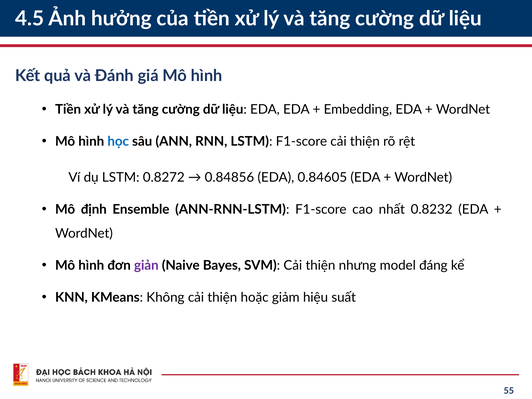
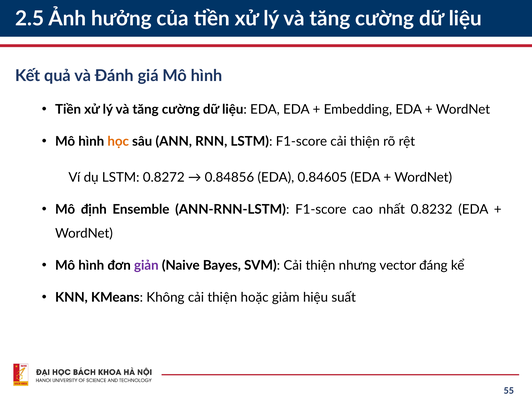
4.5: 4.5 -> 2.5
học colour: blue -> orange
model: model -> vector
